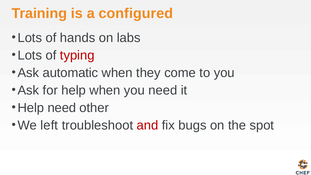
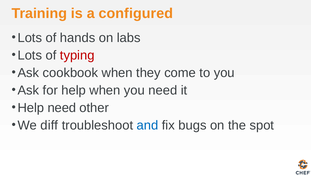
automatic: automatic -> cookbook
left: left -> diff
and colour: red -> blue
